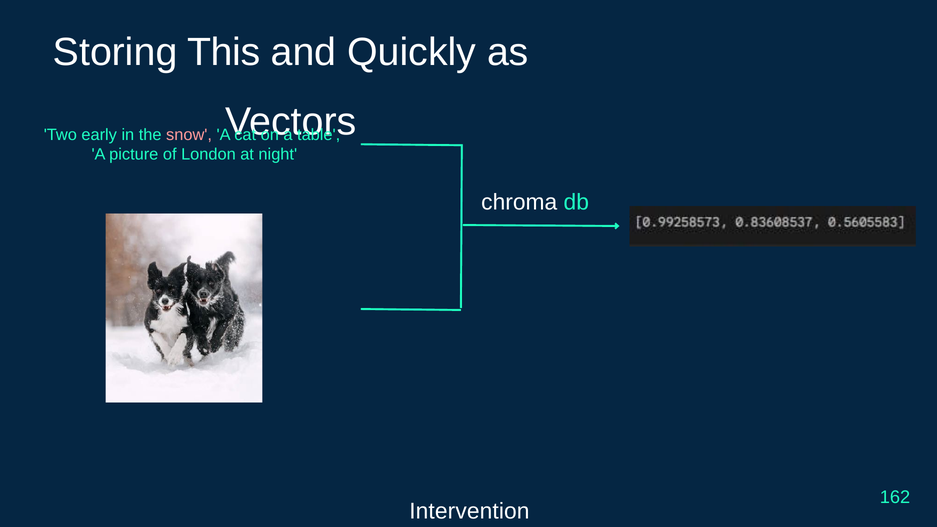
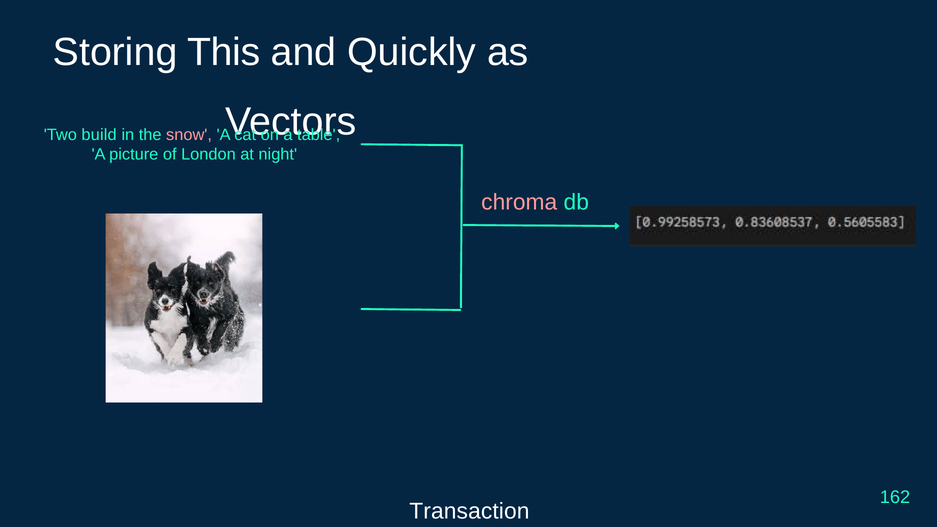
early: early -> build
chroma colour: white -> pink
Intervention: Intervention -> Transaction
